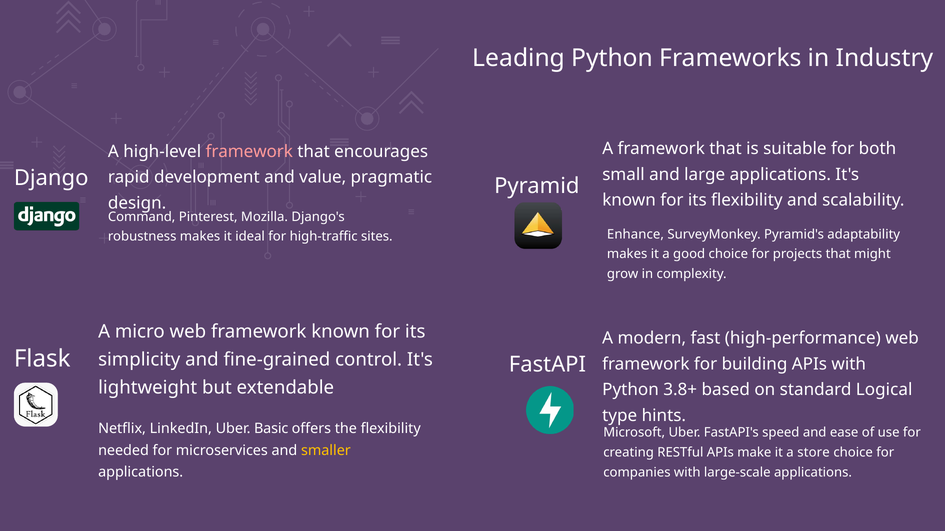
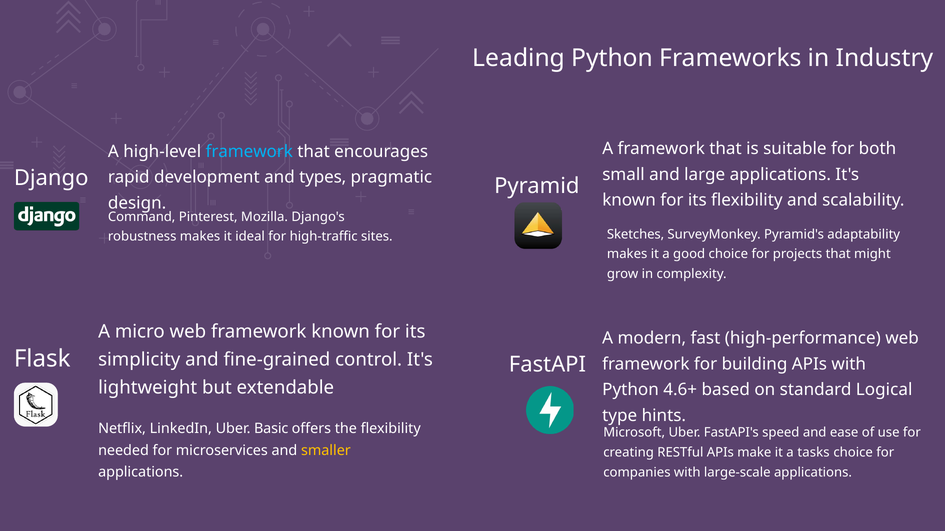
framework at (249, 152) colour: pink -> light blue
value: value -> types
Enhance: Enhance -> Sketches
3.8+: 3.8+ -> 4.6+
store: store -> tasks
